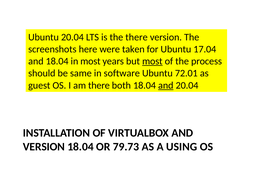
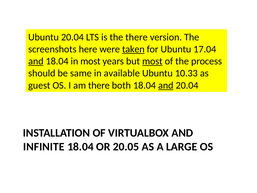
taken underline: none -> present
and at (36, 61) underline: none -> present
software: software -> available
72.01: 72.01 -> 10.33
VERSION at (44, 147): VERSION -> INFINITE
79.73: 79.73 -> 20.05
USING: USING -> LARGE
